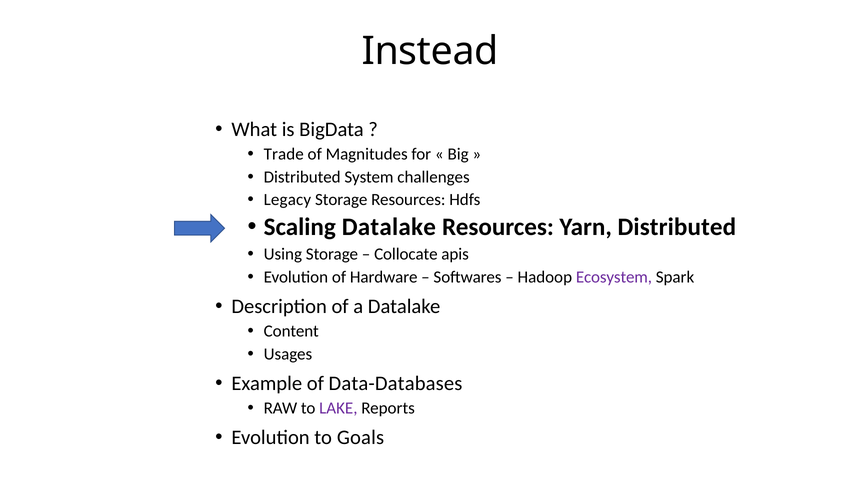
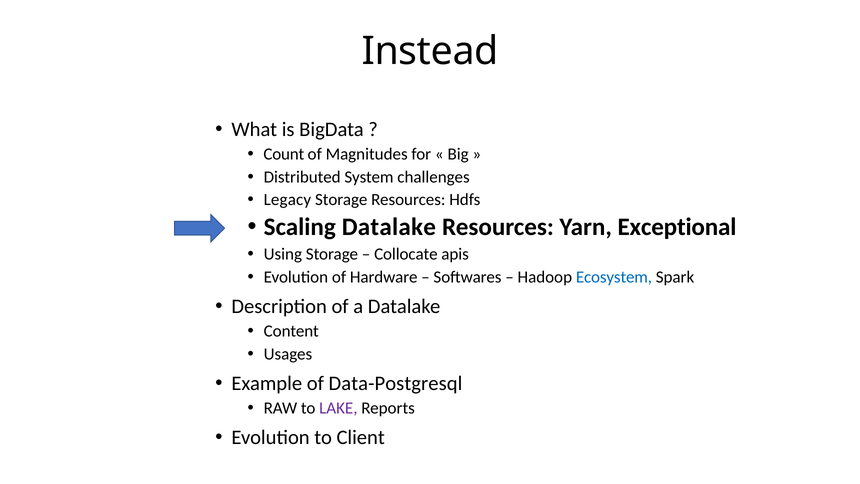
Trade: Trade -> Count
Yarn Distributed: Distributed -> Exceptional
Ecosystem colour: purple -> blue
Data-Databases: Data-Databases -> Data-Postgresql
Goals: Goals -> Client
